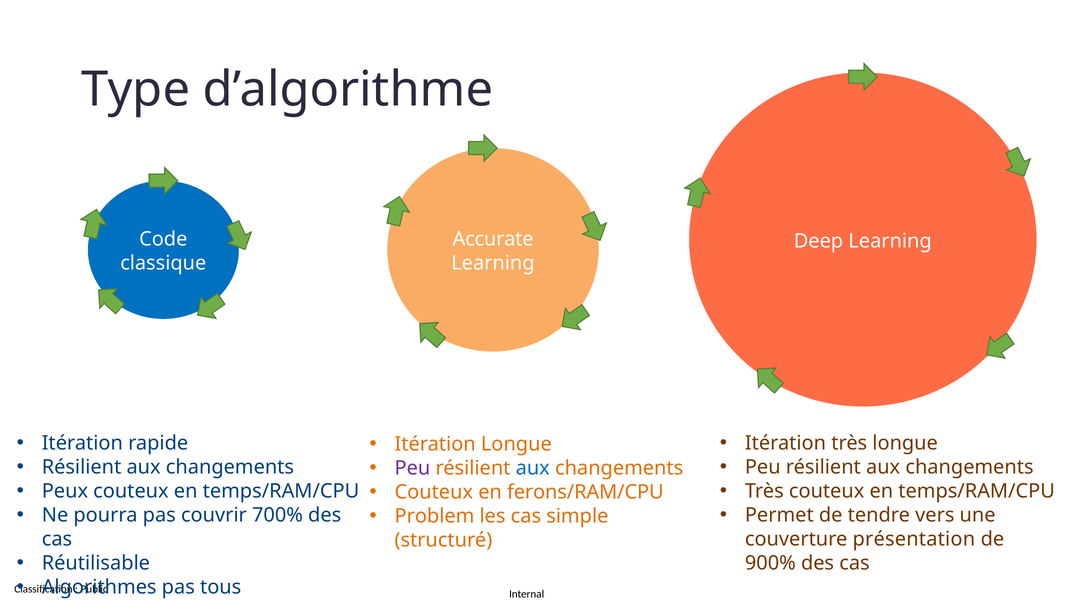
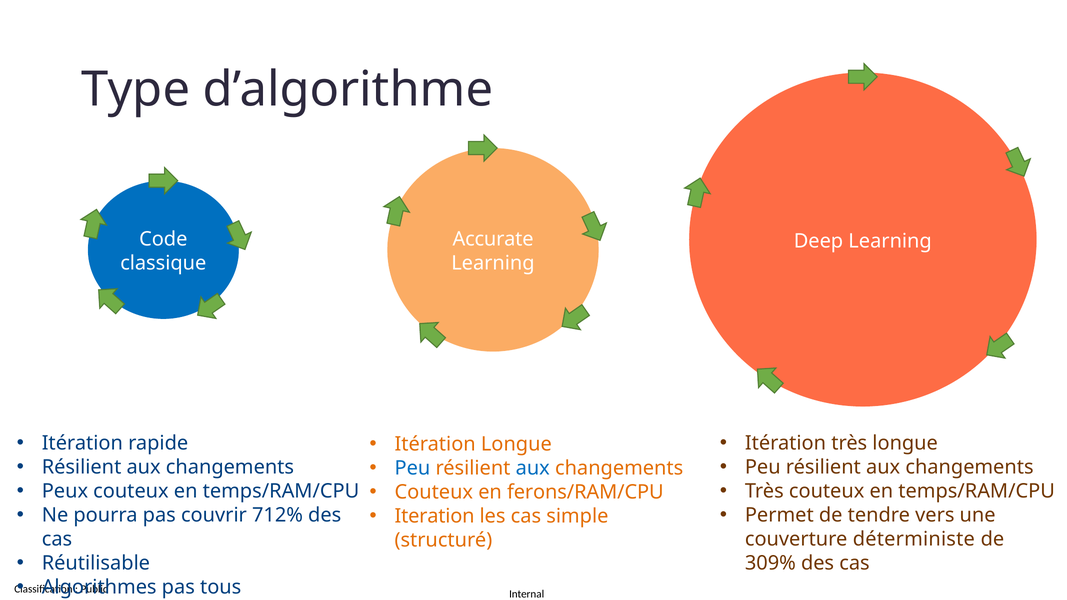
Peu at (412, 469) colour: purple -> blue
700%: 700% -> 712%
Problem: Problem -> Iteration
couverture présentation: présentation -> déterministe
900%: 900% -> 309%
